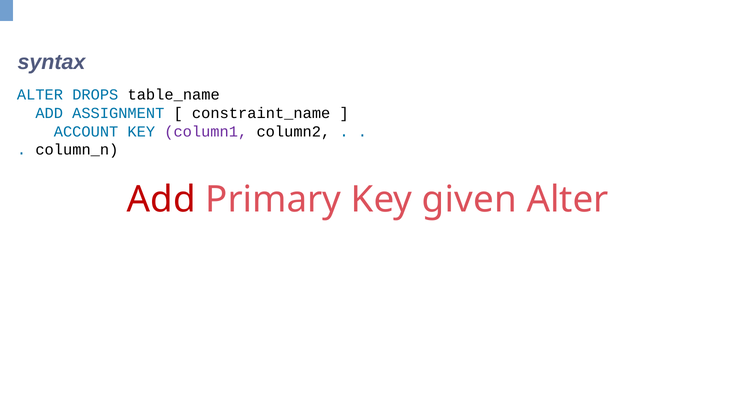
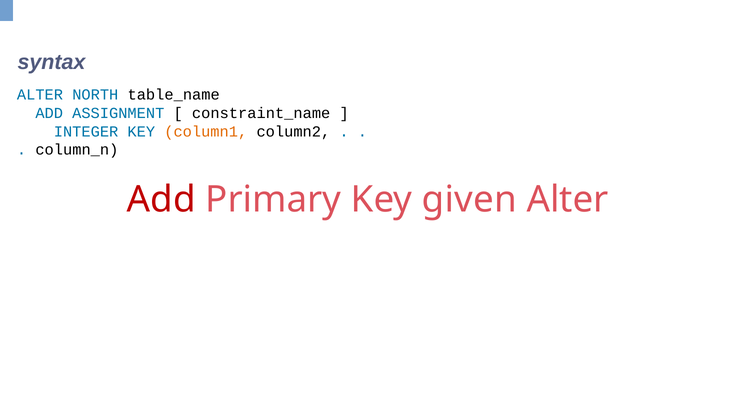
DROPS: DROPS -> NORTH
ACCOUNT: ACCOUNT -> INTEGER
column1 colour: purple -> orange
